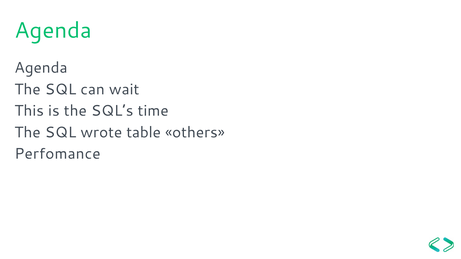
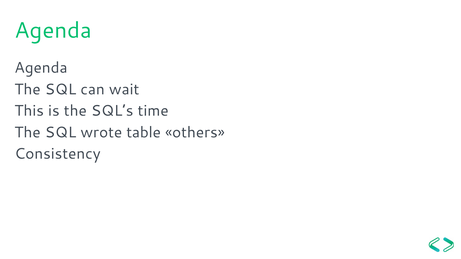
Perfomance: Perfomance -> Consistency
